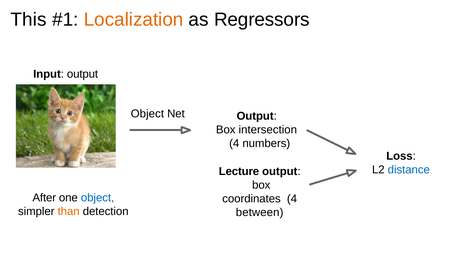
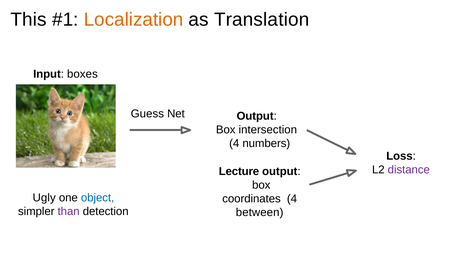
Regressors: Regressors -> Translation
Input output: output -> boxes
Object at (147, 114): Object -> Guess
distance colour: blue -> purple
After: After -> Ugly
than colour: orange -> purple
